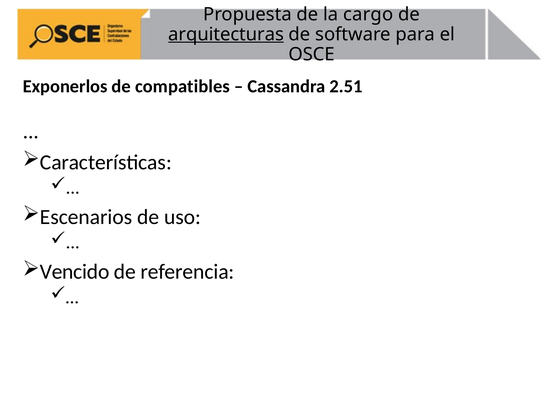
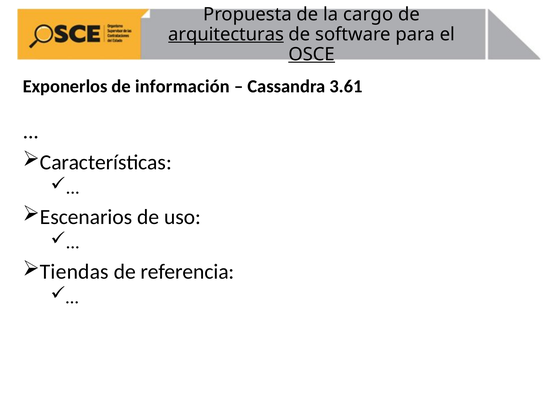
OSCE underline: none -> present
compatibles: compatibles -> información
2.51: 2.51 -> 3.61
Vencido: Vencido -> Tiendas
